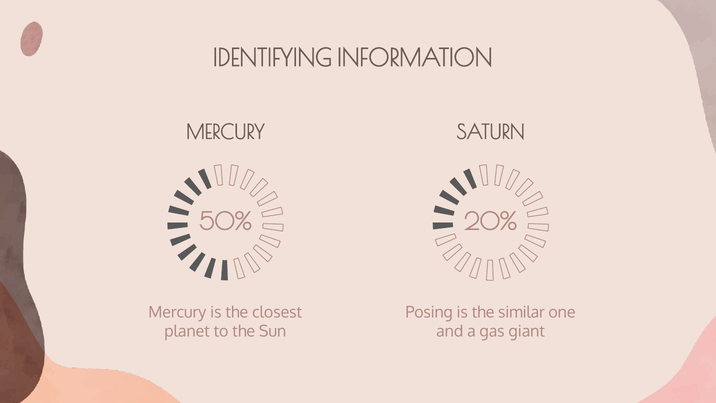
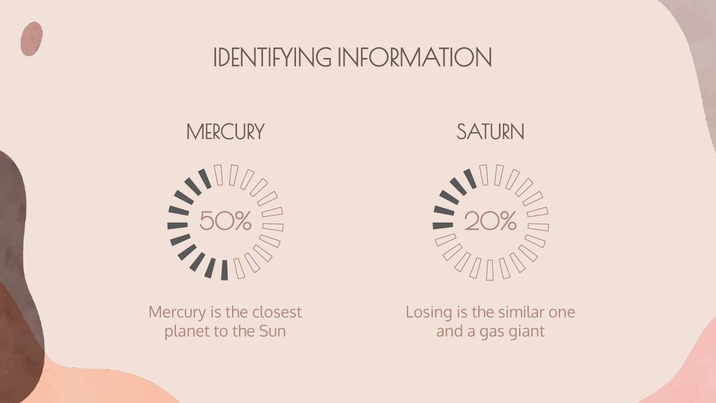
Posing: Posing -> Losing
